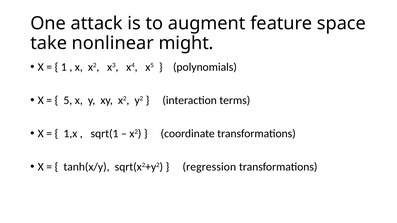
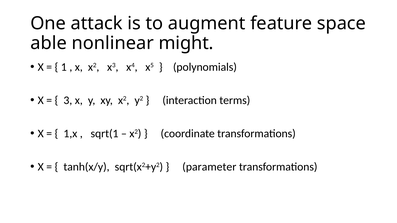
take: take -> able
5: 5 -> 3
regression: regression -> parameter
